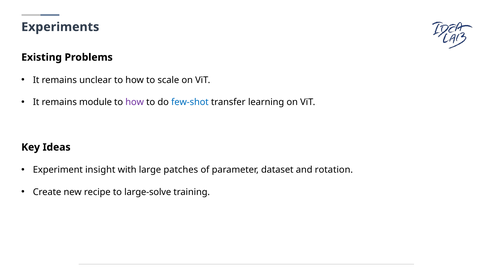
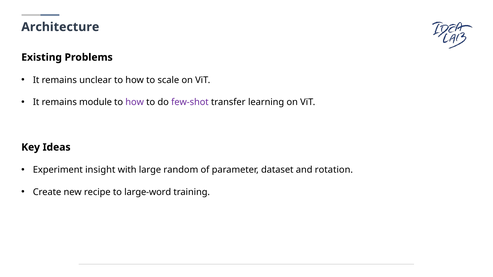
Experiments: Experiments -> Architecture
few-shot colour: blue -> purple
patches: patches -> random
large-solve: large-solve -> large-word
